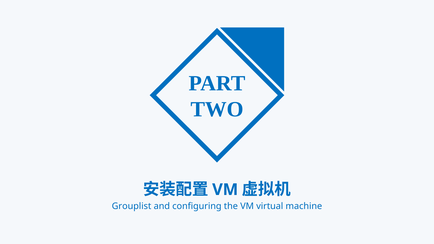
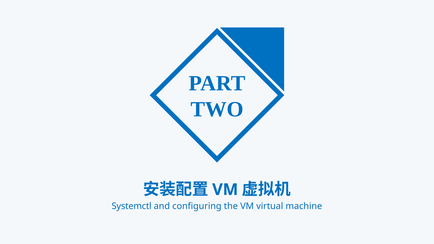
Grouplist: Grouplist -> Systemctl
